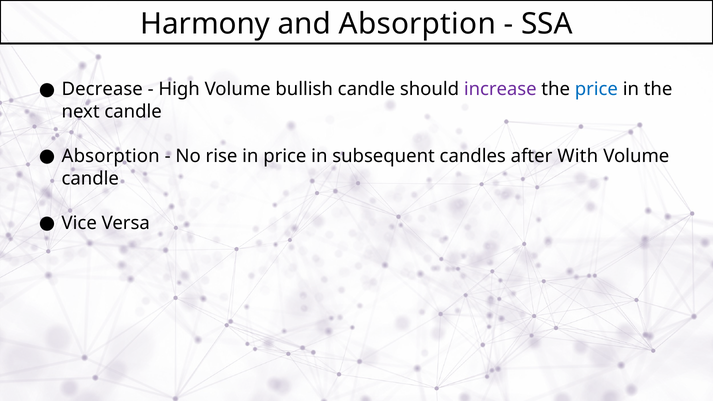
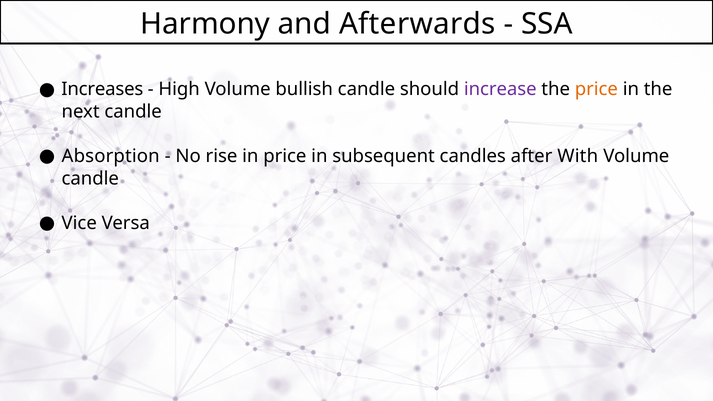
and Absorption: Absorption -> Afterwards
Decrease: Decrease -> Increases
price at (596, 89) colour: blue -> orange
